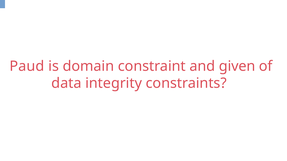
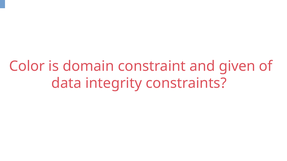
Paud: Paud -> Color
